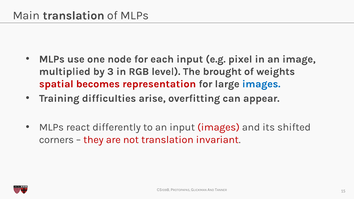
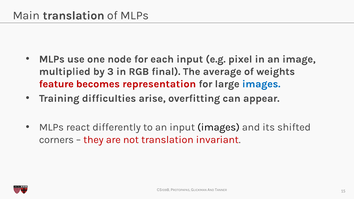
level: level -> final
brought: brought -> average
spatial: spatial -> feature
images at (218, 127) colour: red -> black
